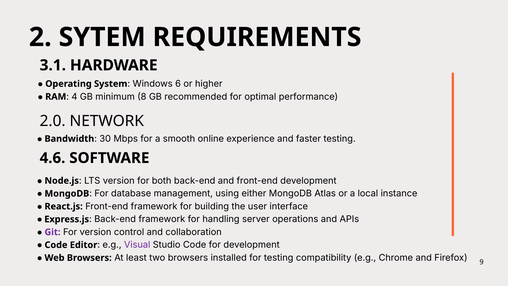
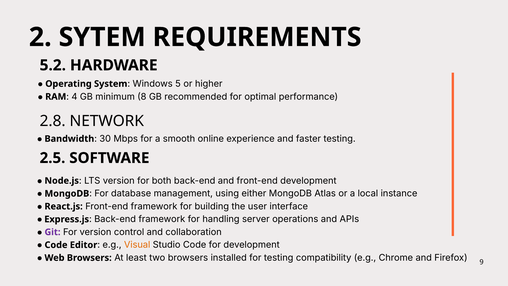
3.1: 3.1 -> 5.2
6: 6 -> 5
2.0: 2.0 -> 2.8
4.6: 4.6 -> 2.5
Visual colour: purple -> orange
